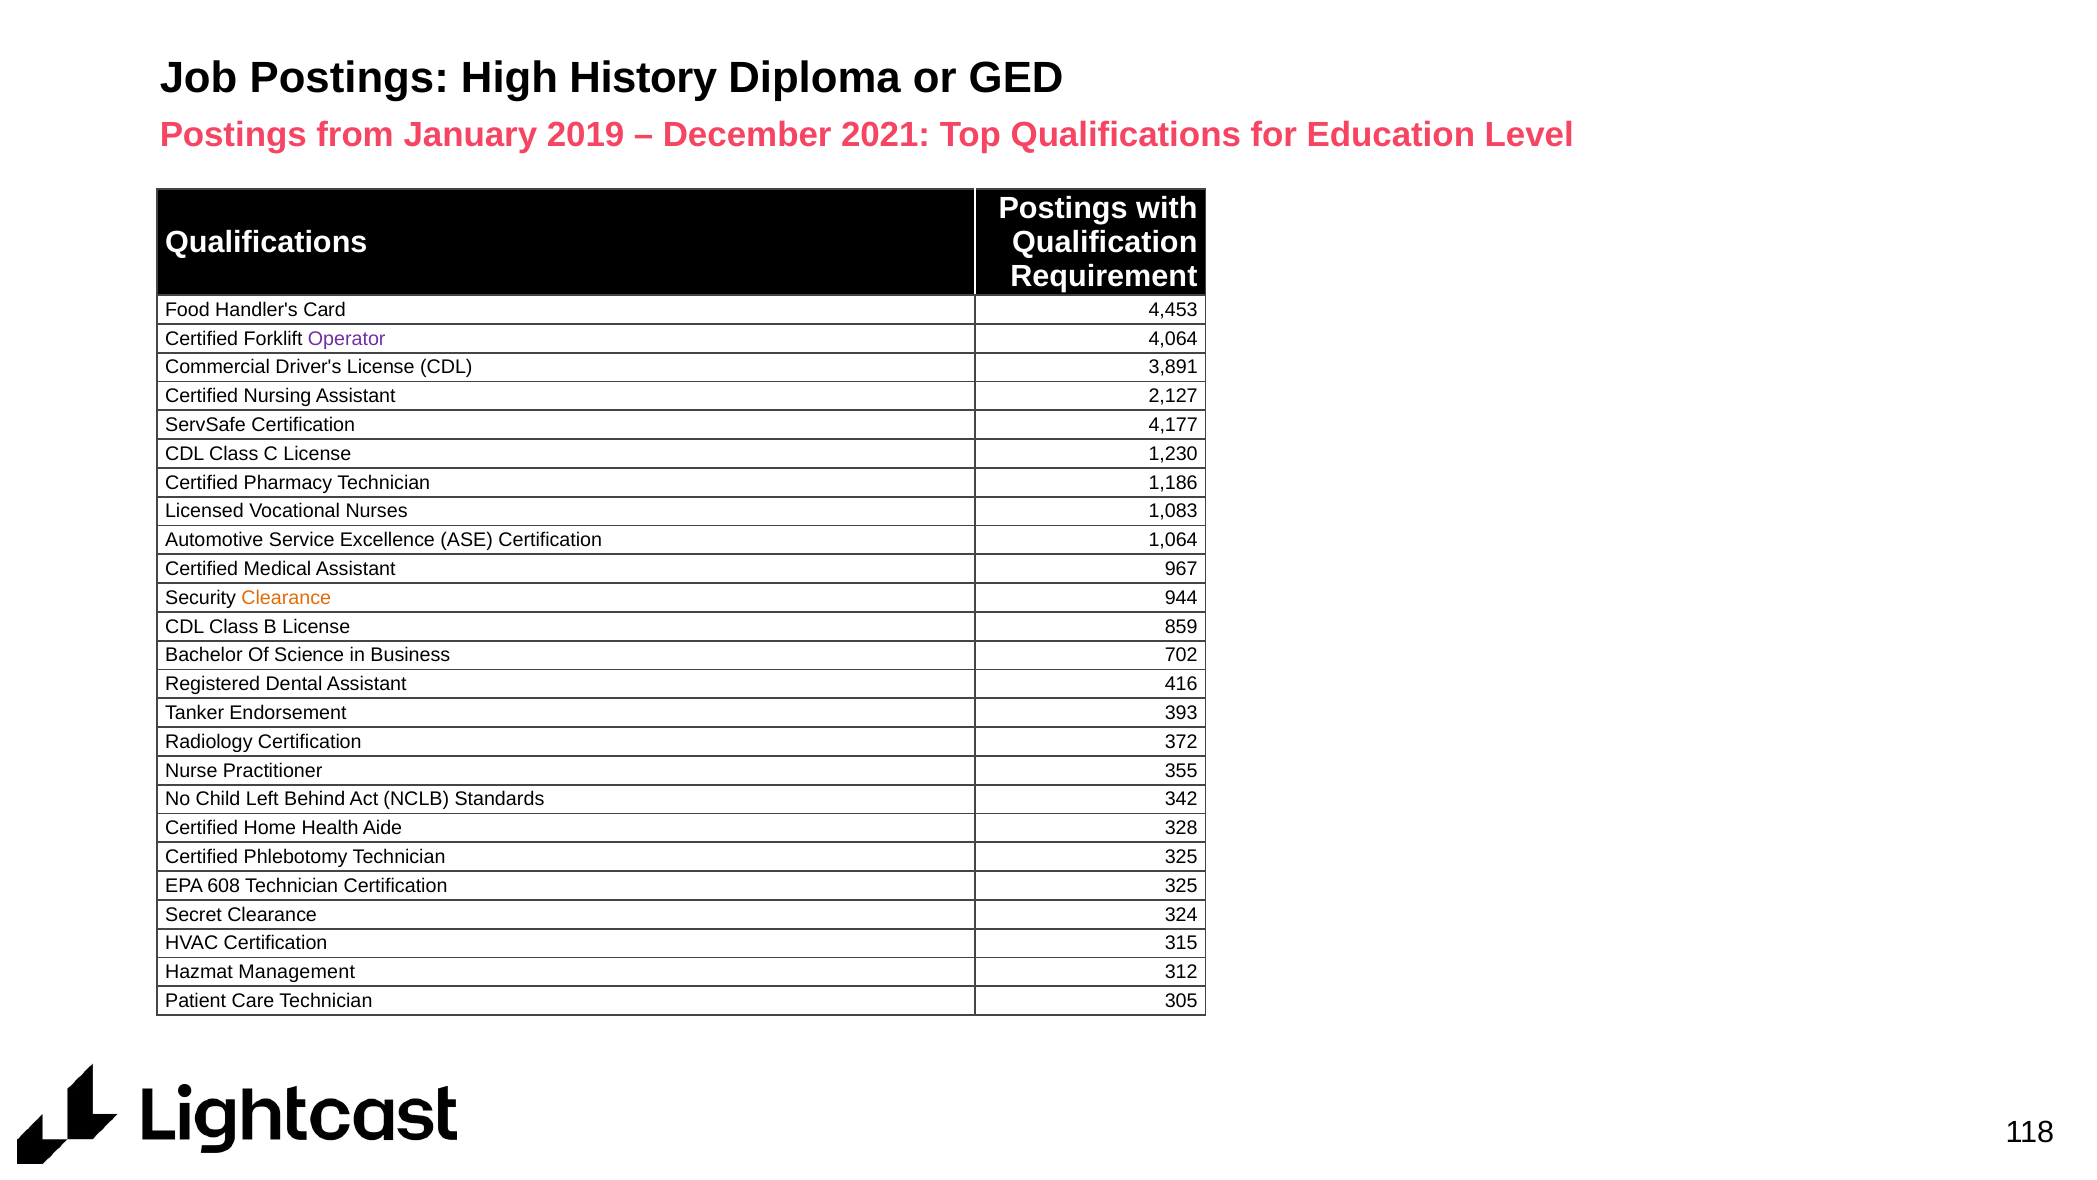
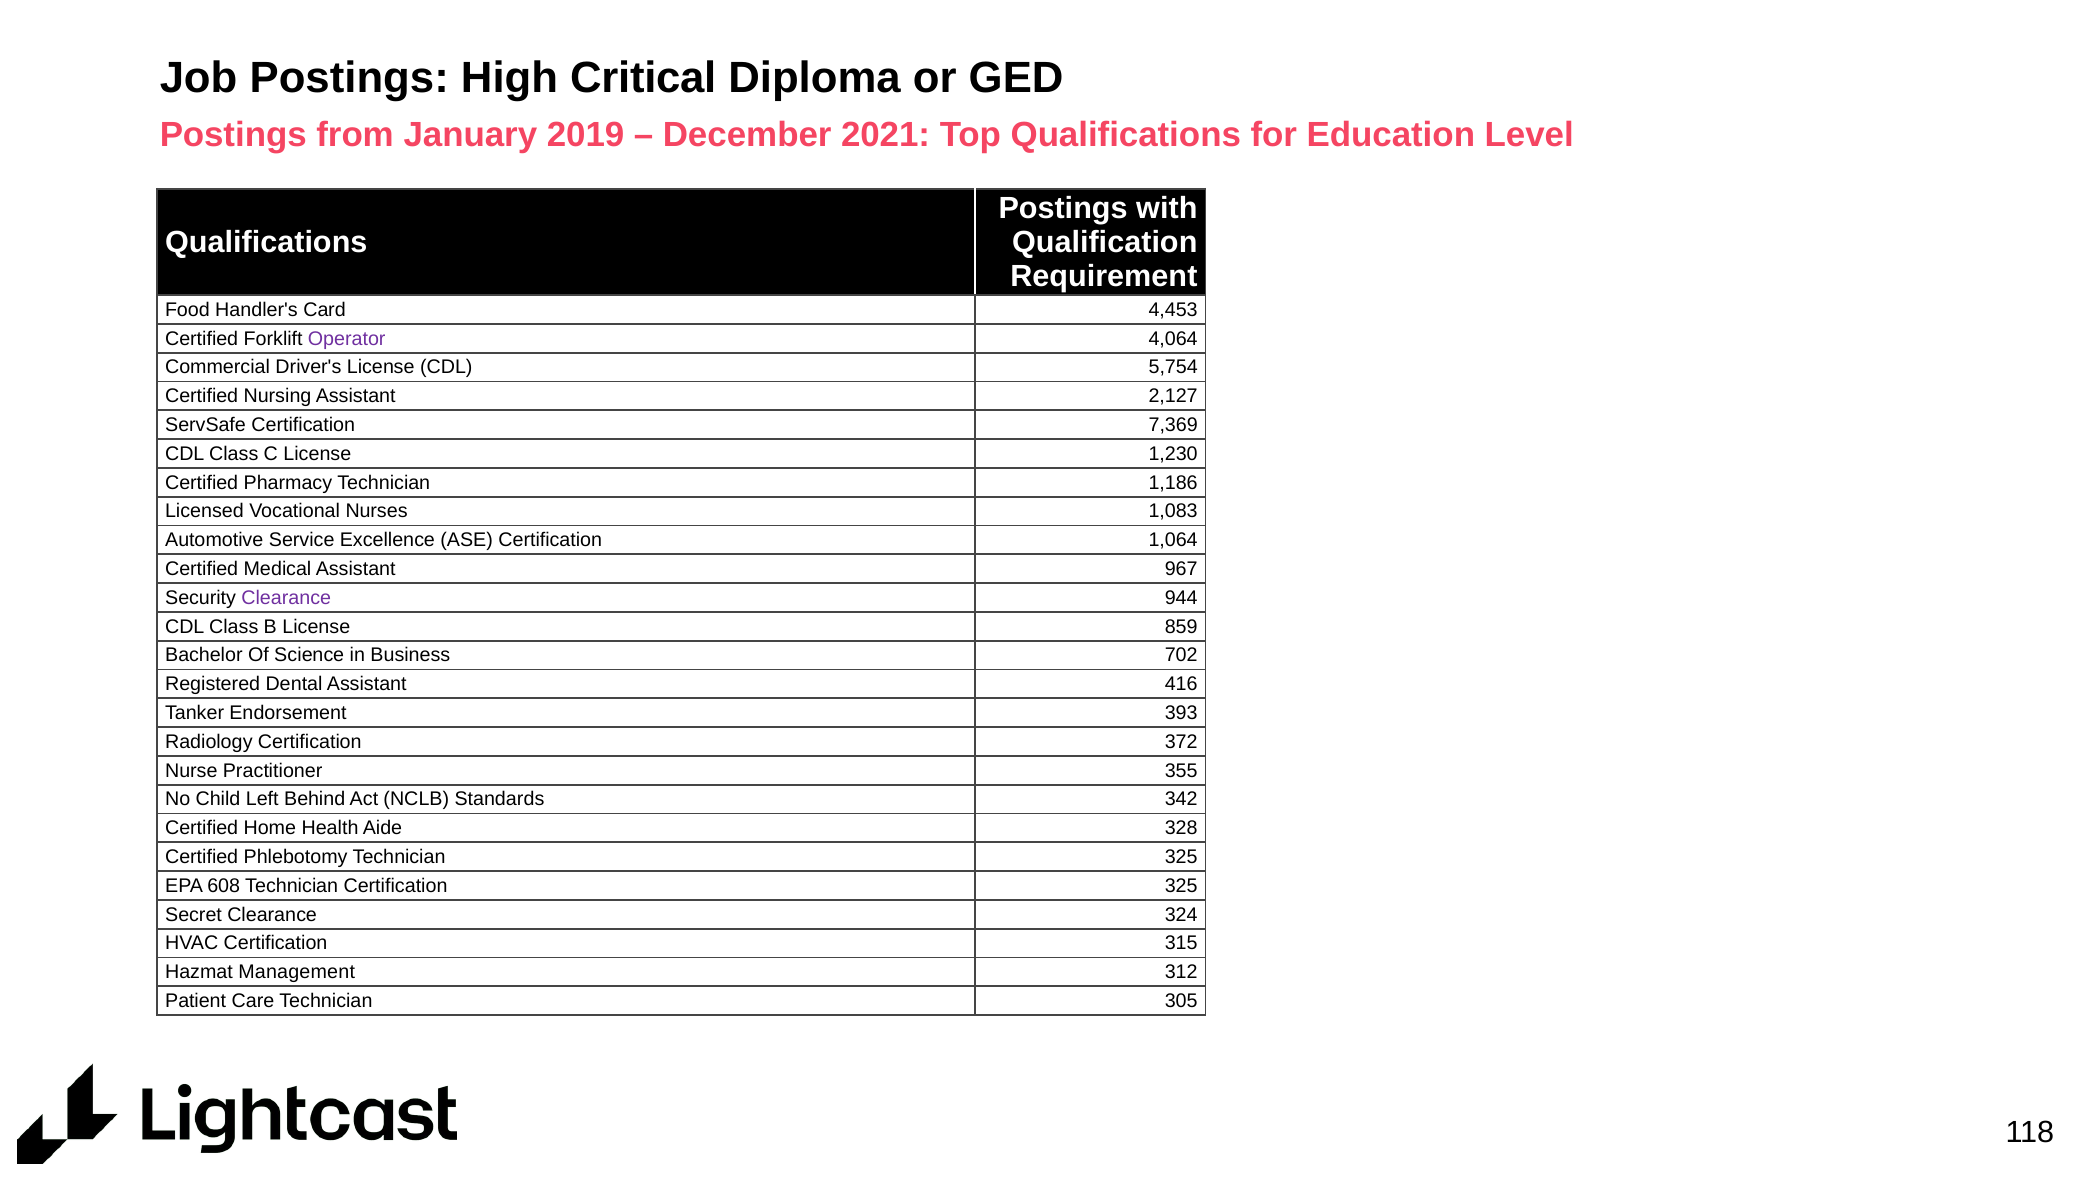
History: History -> Critical
3,891: 3,891 -> 5,754
4,177: 4,177 -> 7,369
Clearance at (286, 598) colour: orange -> purple
